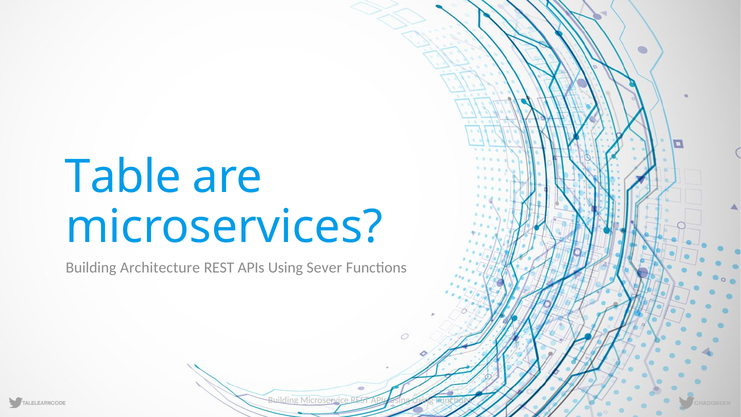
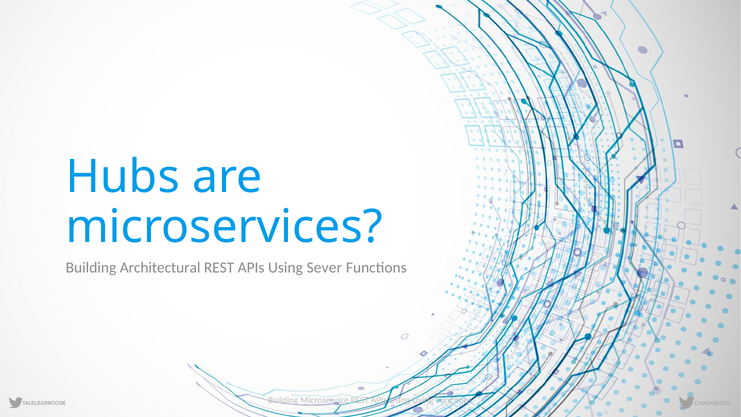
Table: Table -> Hubs
Architecture: Architecture -> Architectural
